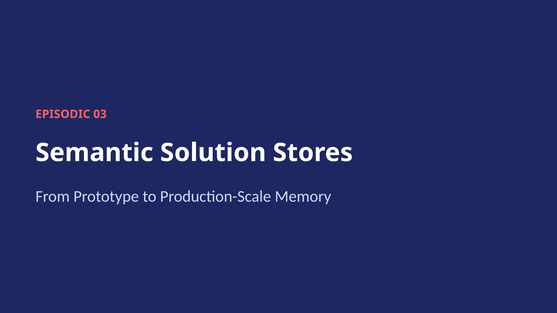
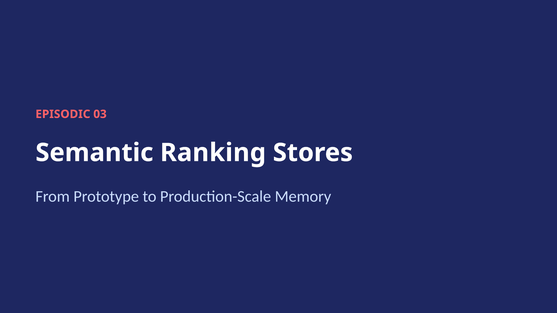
Solution: Solution -> Ranking
